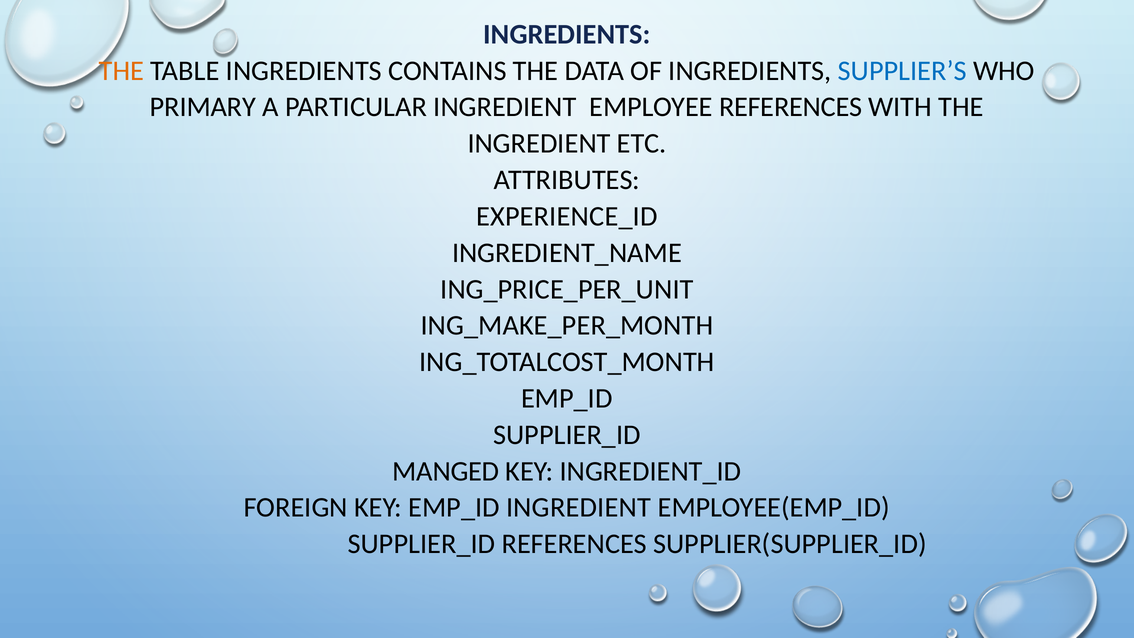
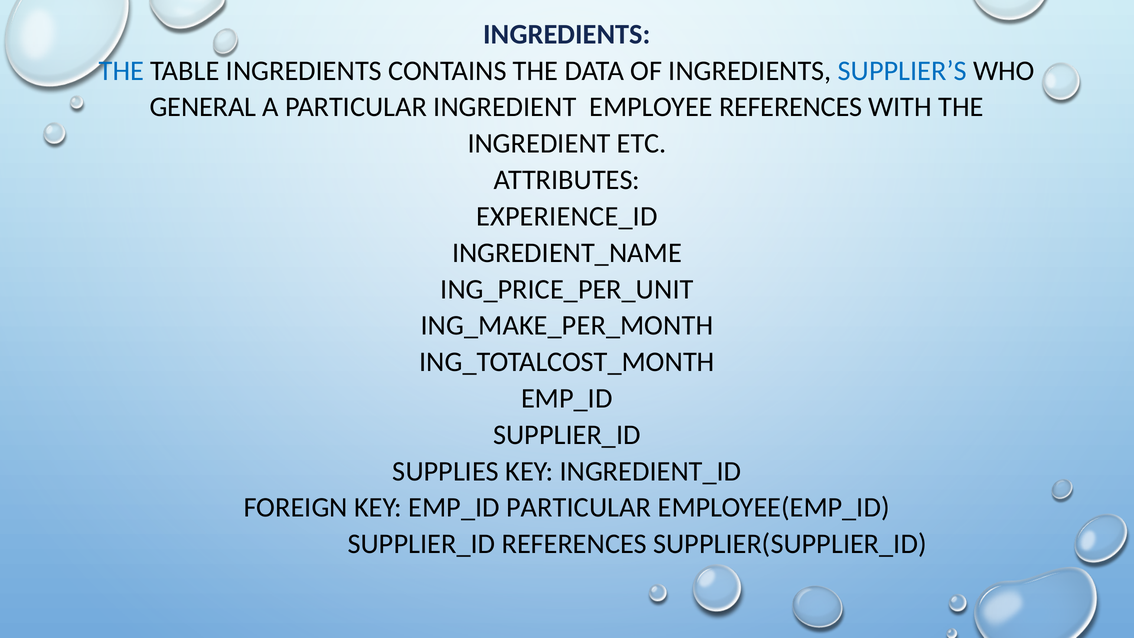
THE at (121, 71) colour: orange -> blue
PRIMARY: PRIMARY -> GENERAL
MANGED: MANGED -> SUPPLIES
EMP_ID INGREDIENT: INGREDIENT -> PARTICULAR
